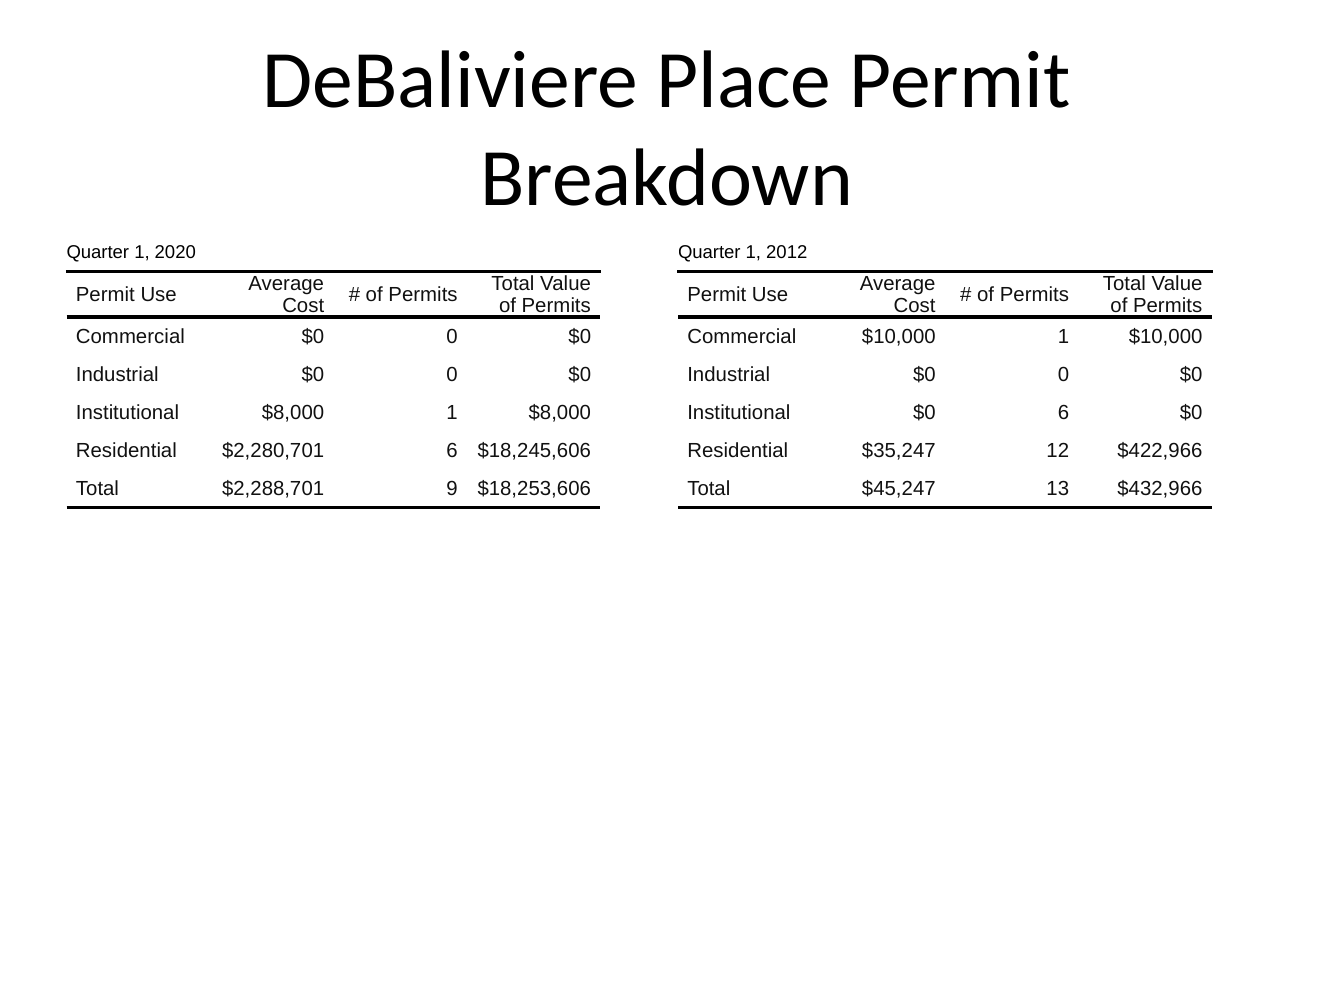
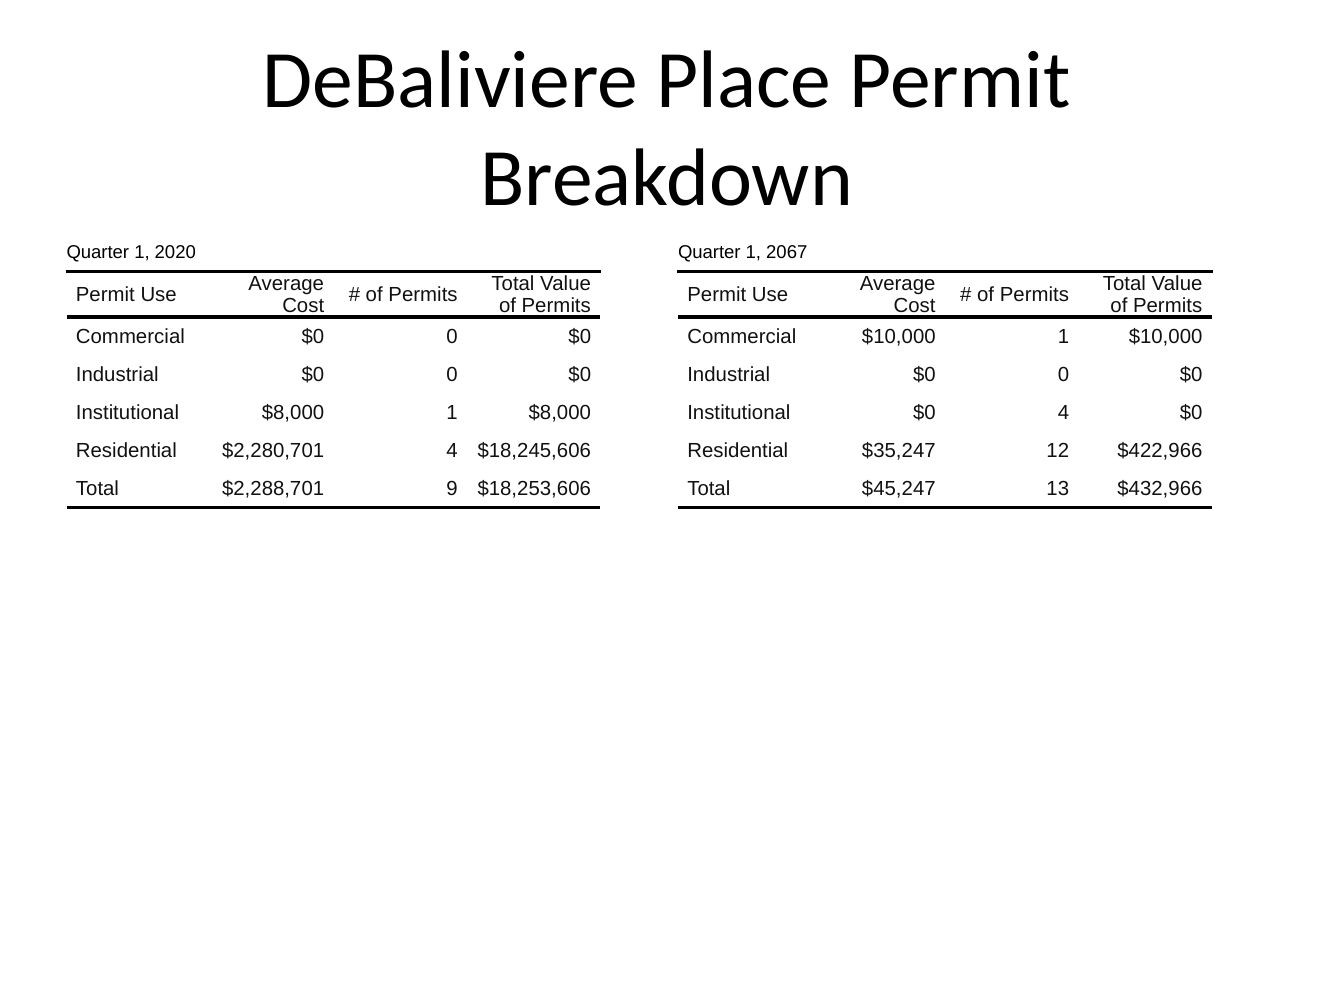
2012: 2012 -> 2067
$0 6: 6 -> 4
$2,280,701 6: 6 -> 4
